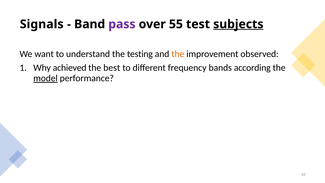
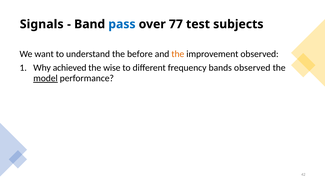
pass colour: purple -> blue
55: 55 -> 77
subjects underline: present -> none
testing: testing -> before
best: best -> wise
bands according: according -> observed
